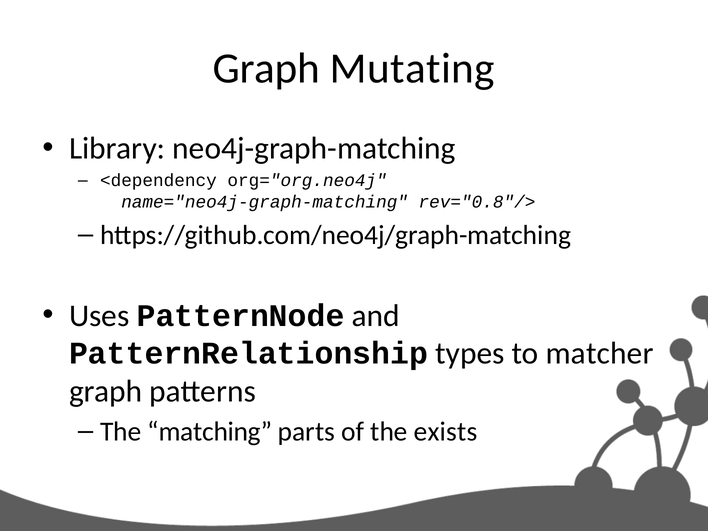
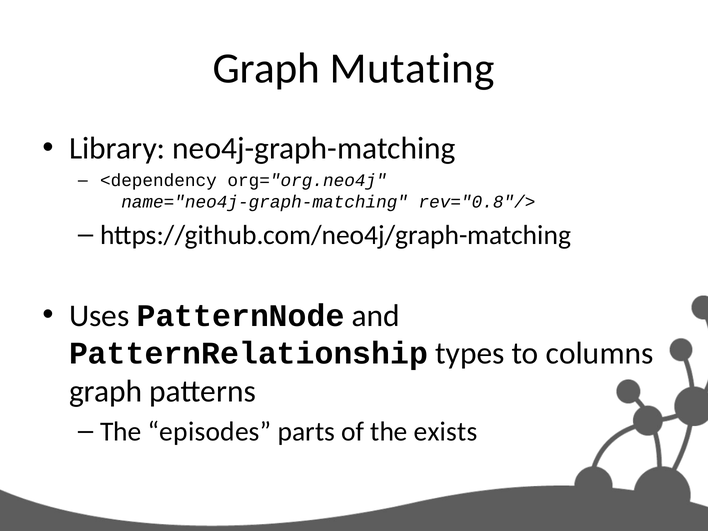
matcher: matcher -> columns
matching: matching -> episodes
